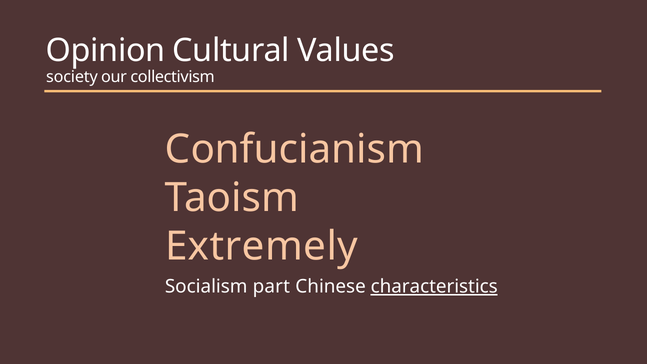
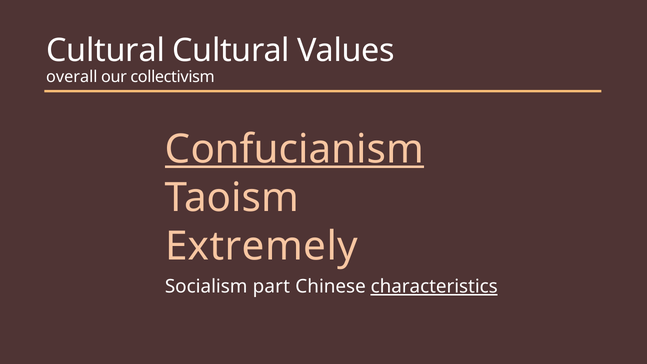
Opinion at (106, 51): Opinion -> Cultural
society: society -> overall
Confucianism underline: none -> present
